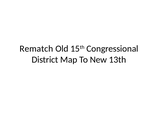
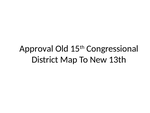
Rematch: Rematch -> Approval
